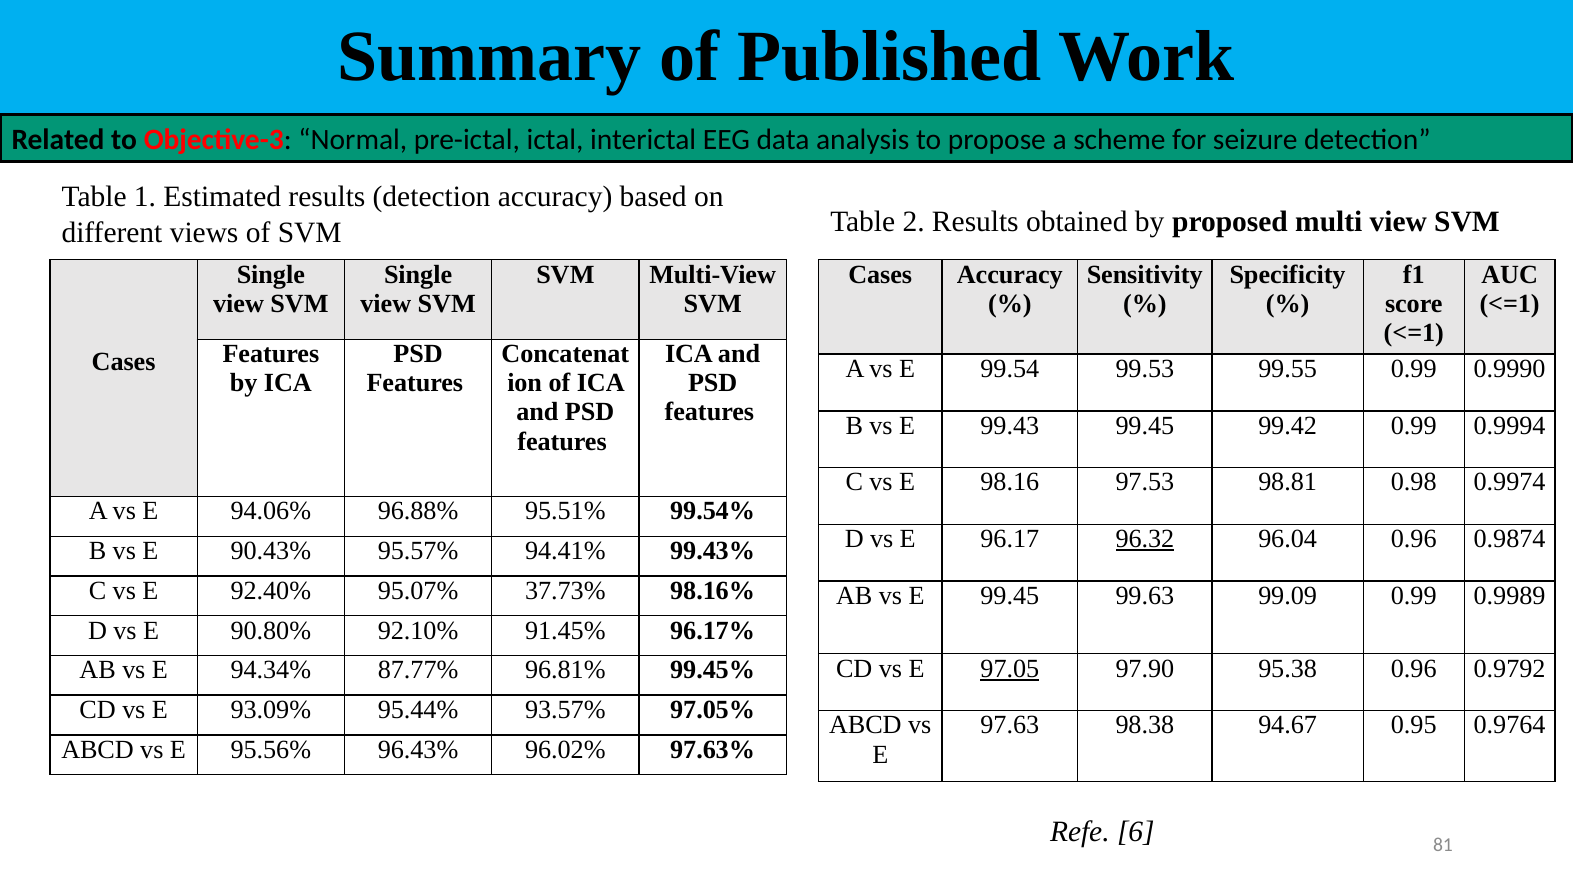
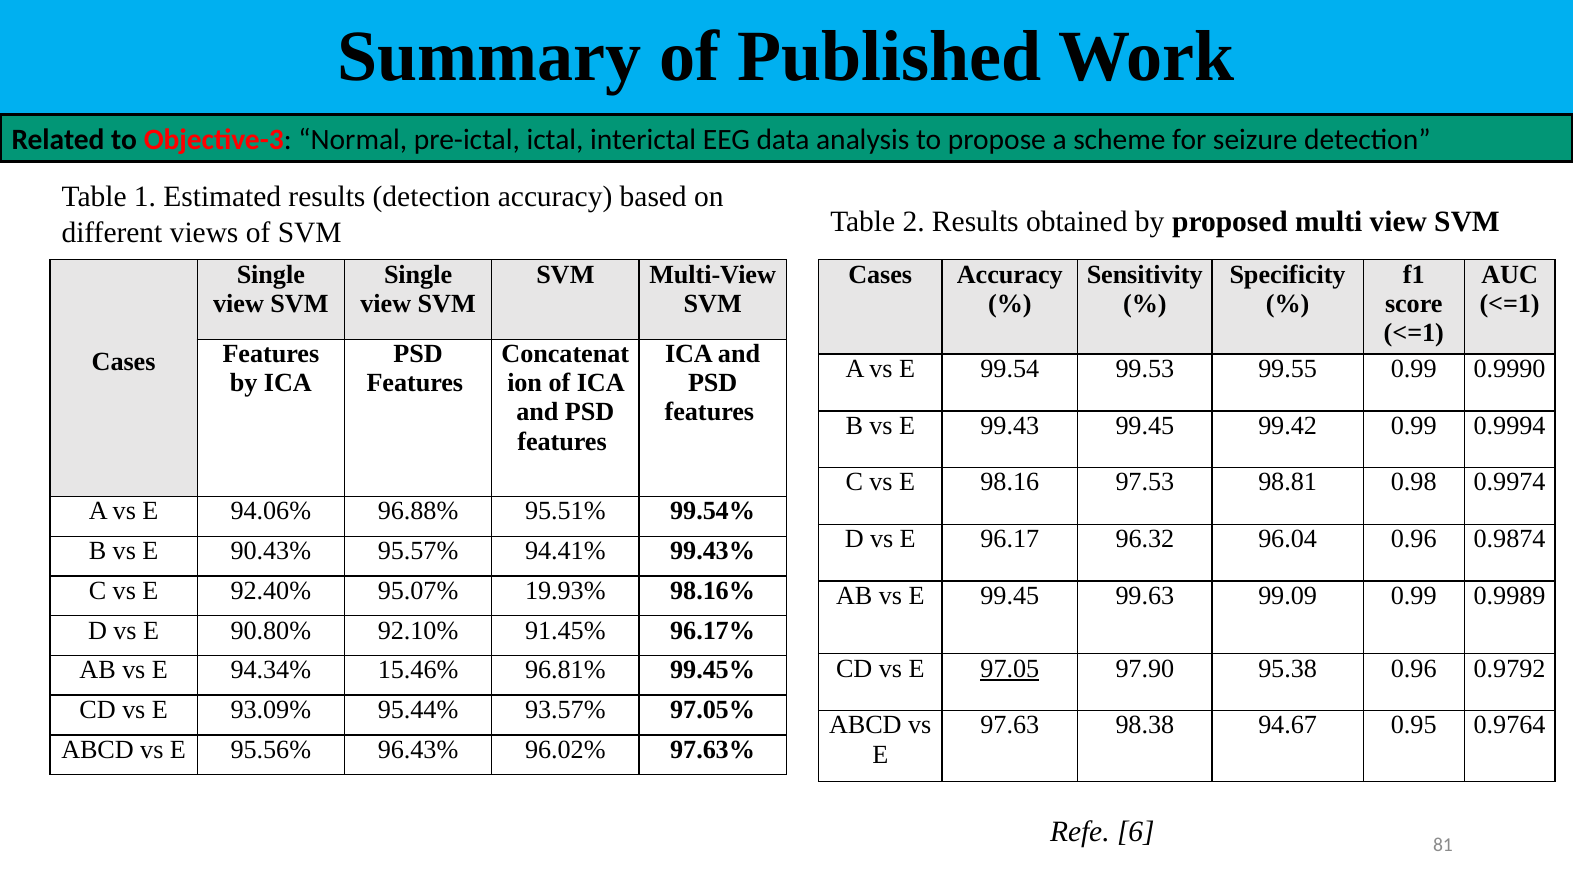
96.32 underline: present -> none
37.73%: 37.73% -> 19.93%
87.77%: 87.77% -> 15.46%
